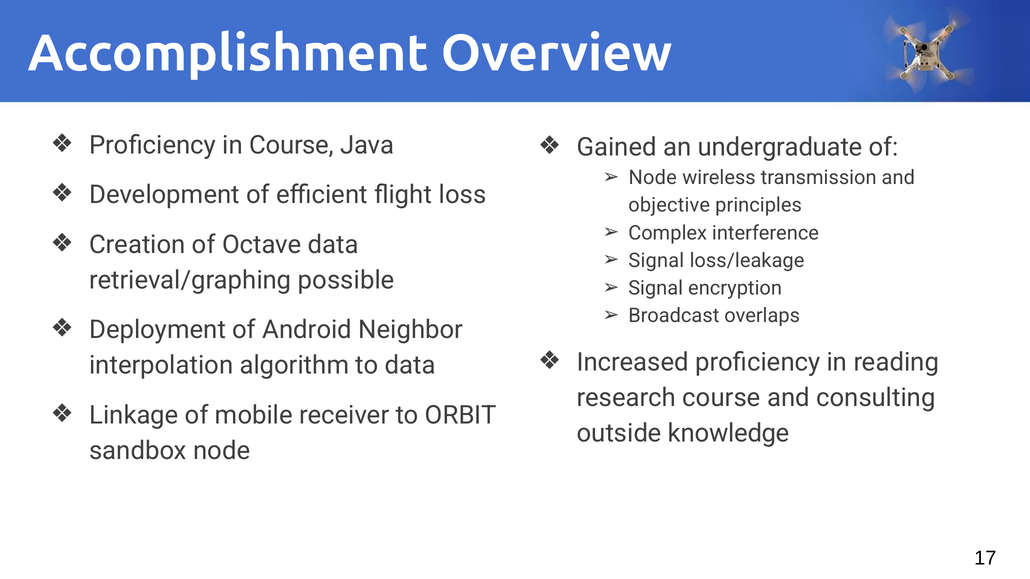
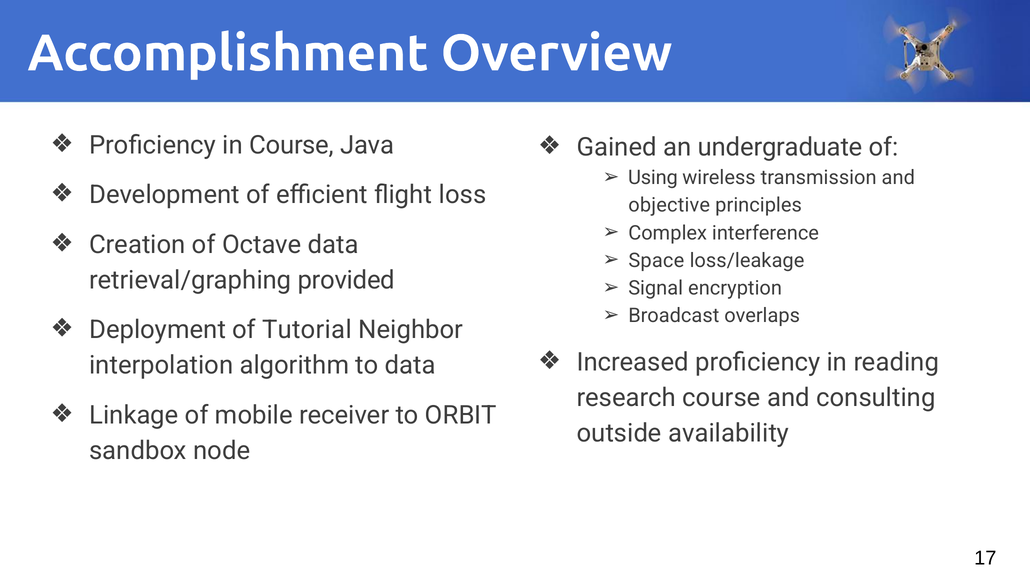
Node at (653, 178): Node -> Using
Signal at (656, 261): Signal -> Space
possible: possible -> provided
Android: Android -> Tutorial
knowledge: knowledge -> availability
